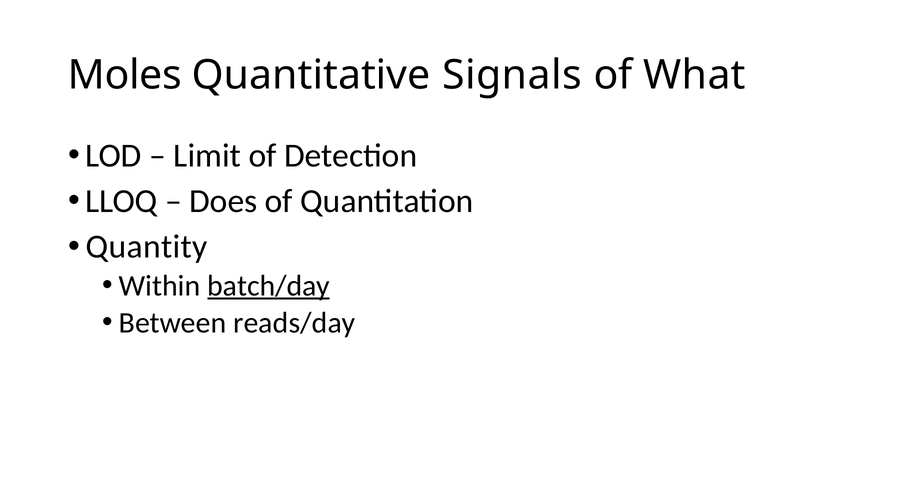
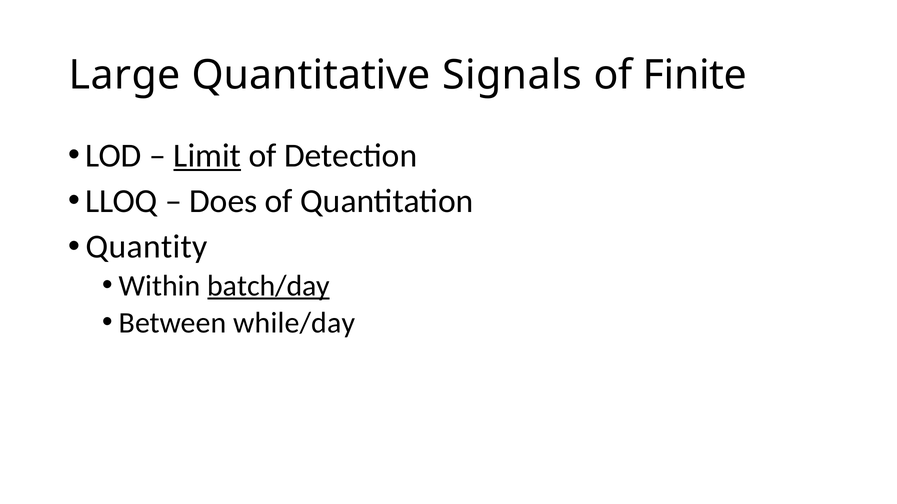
Moles: Moles -> Large
What: What -> Finite
Limit underline: none -> present
reads/day: reads/day -> while/day
